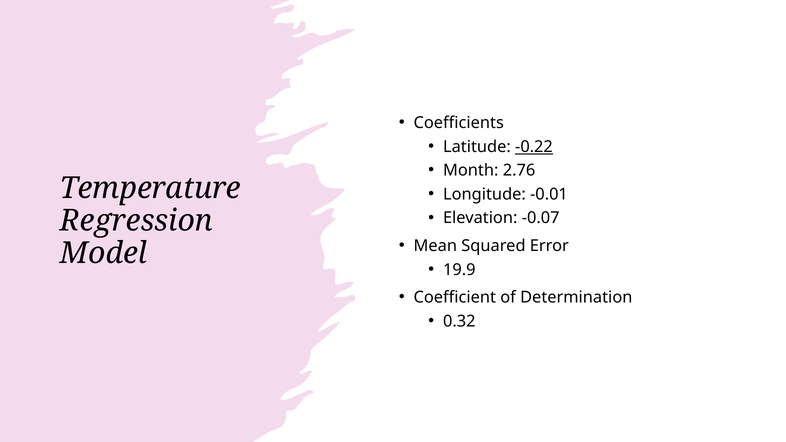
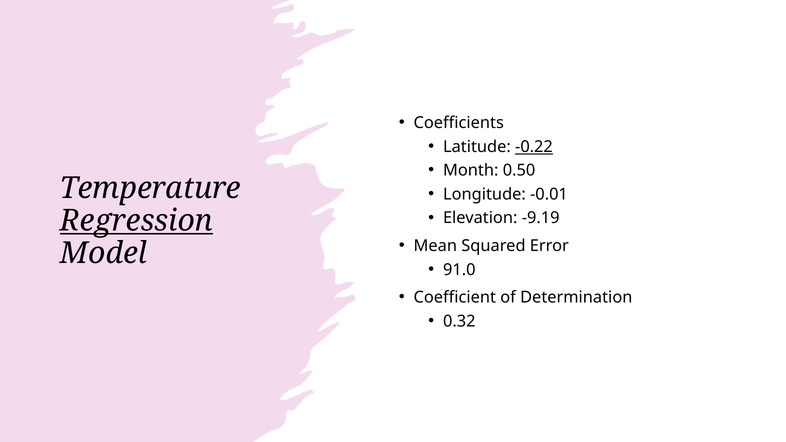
2.76: 2.76 -> 0.50
-0.07: -0.07 -> -9.19
Regression underline: none -> present
19.9: 19.9 -> 91.0
